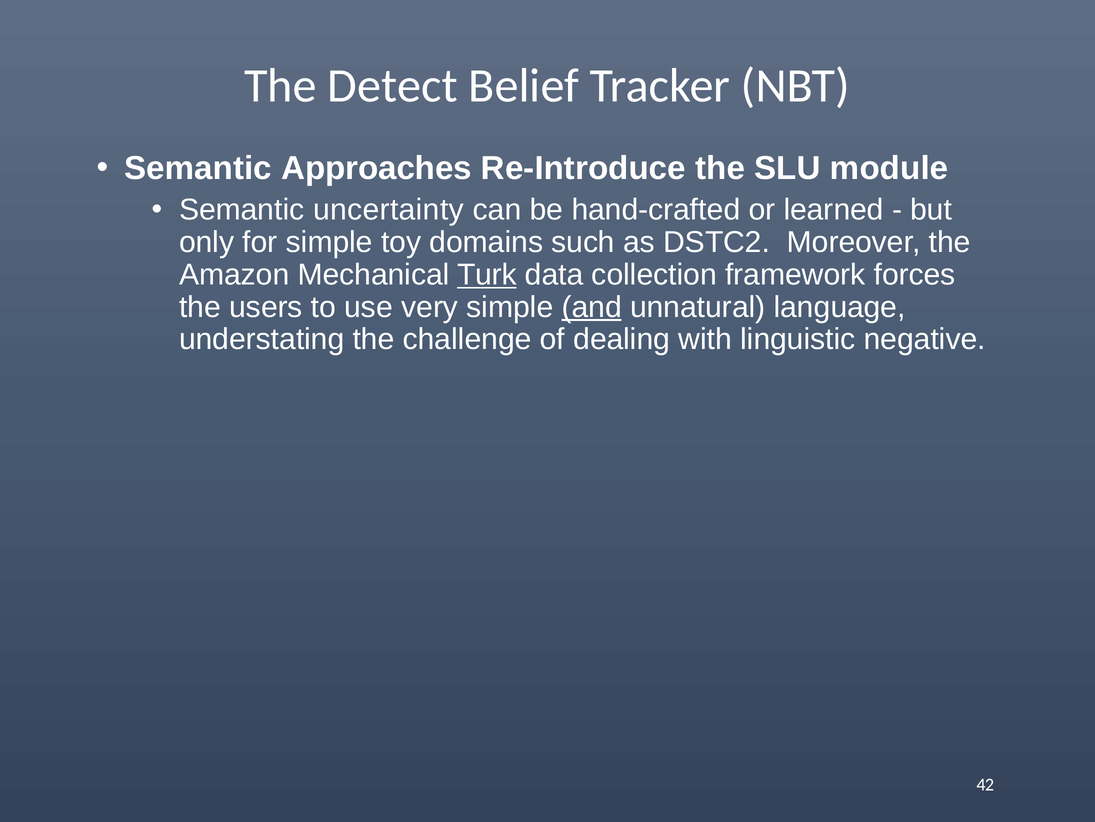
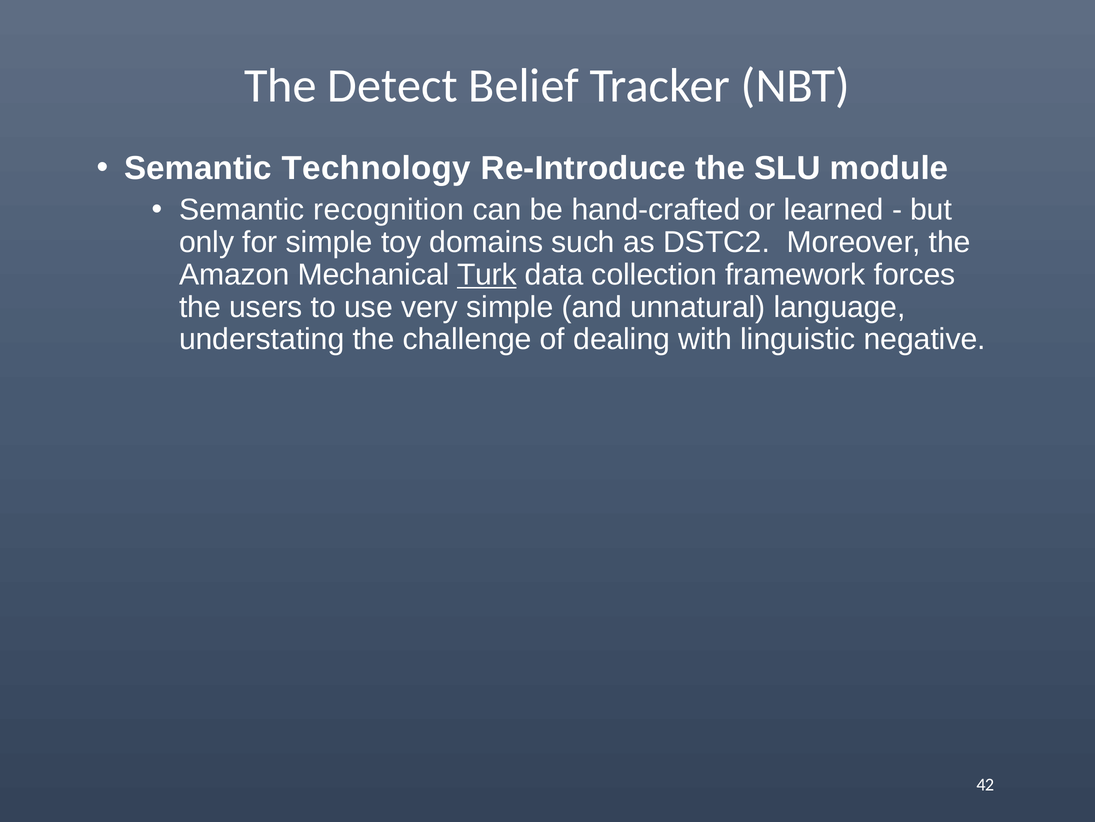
Approaches: Approaches -> Technology
uncertainty: uncertainty -> recognition
and underline: present -> none
